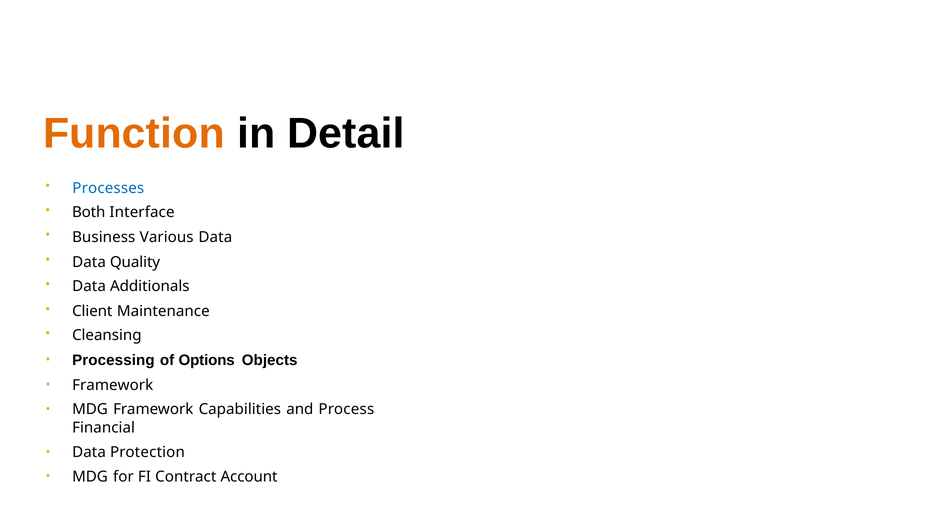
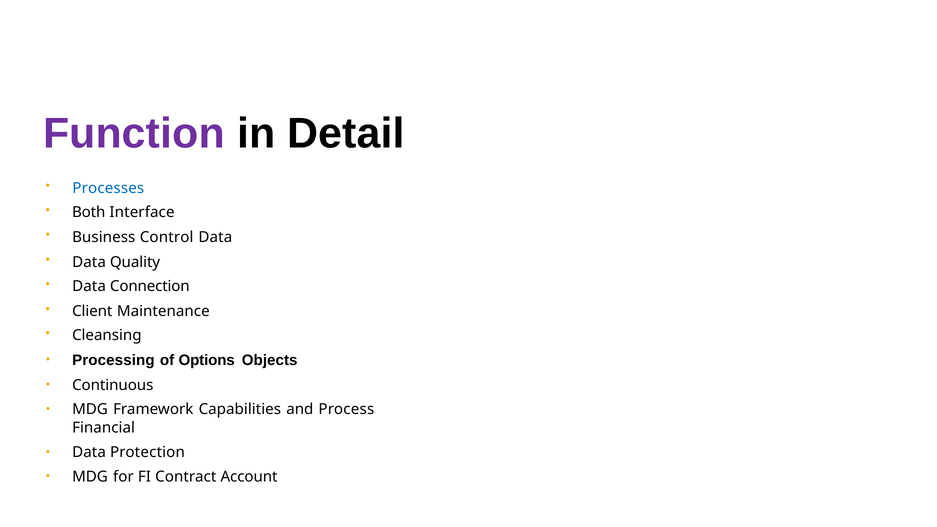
Function colour: orange -> purple
Various: Various -> Control
Additionals: Additionals -> Connection
Framework at (113, 385): Framework -> Continuous
